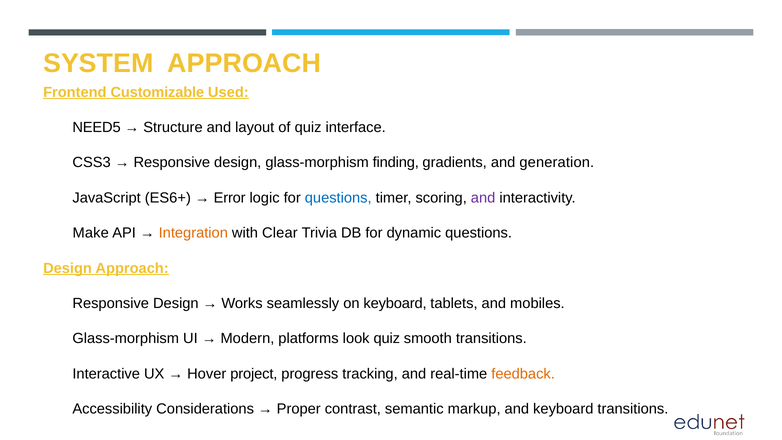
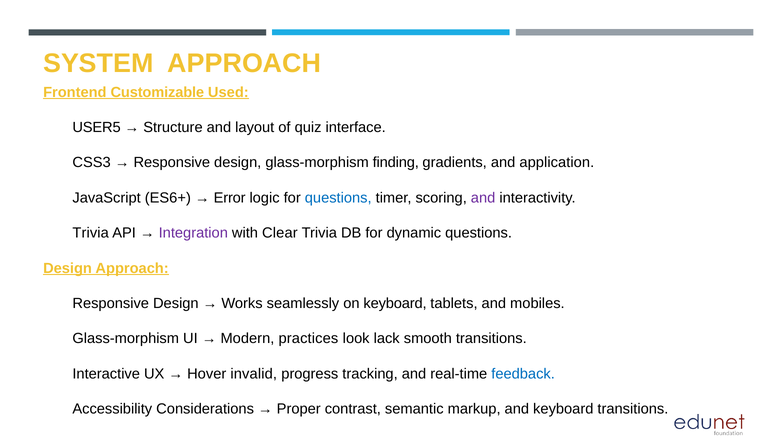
NEED5: NEED5 -> USER5
generation: generation -> application
Make at (91, 233): Make -> Trivia
Integration colour: orange -> purple
platforms: platforms -> practices
look quiz: quiz -> lack
project: project -> invalid
feedback colour: orange -> blue
